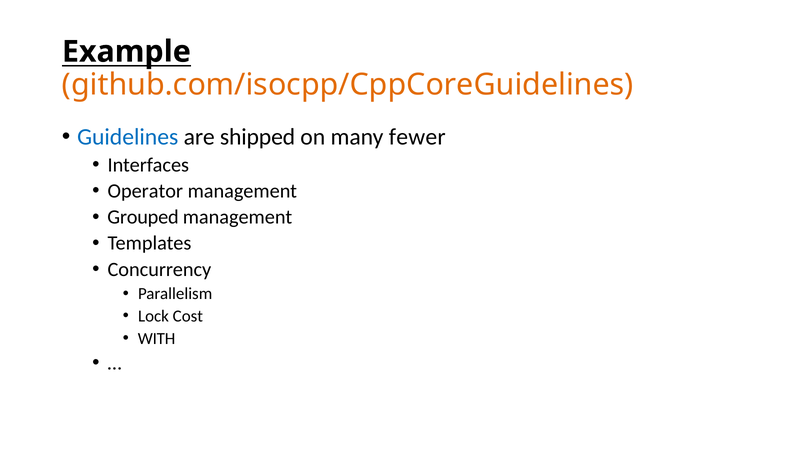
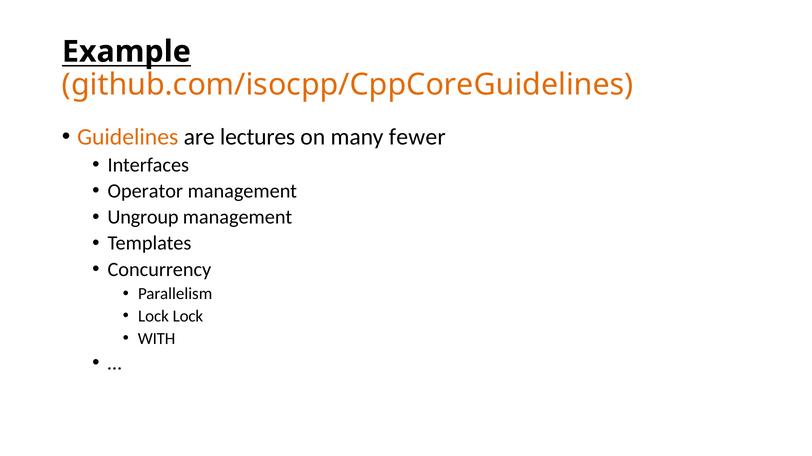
Guidelines colour: blue -> orange
shipped: shipped -> lectures
Grouped: Grouped -> Ungroup
Lock Cost: Cost -> Lock
